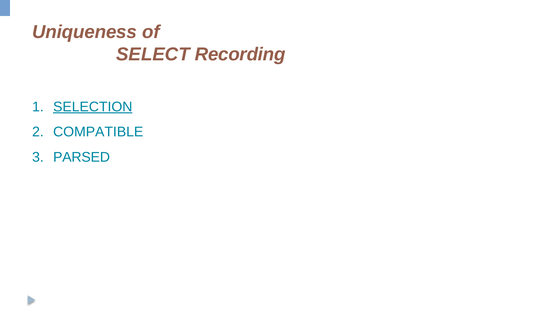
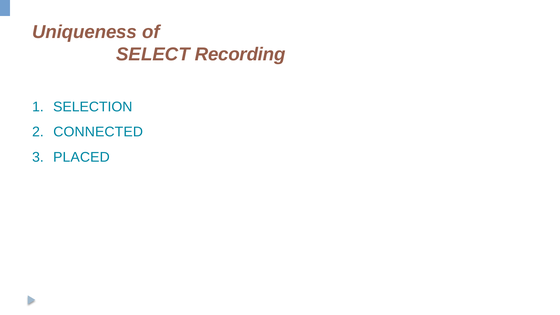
SELECTION underline: present -> none
COMPATIBLE: COMPATIBLE -> CONNECTED
PARSED: PARSED -> PLACED
